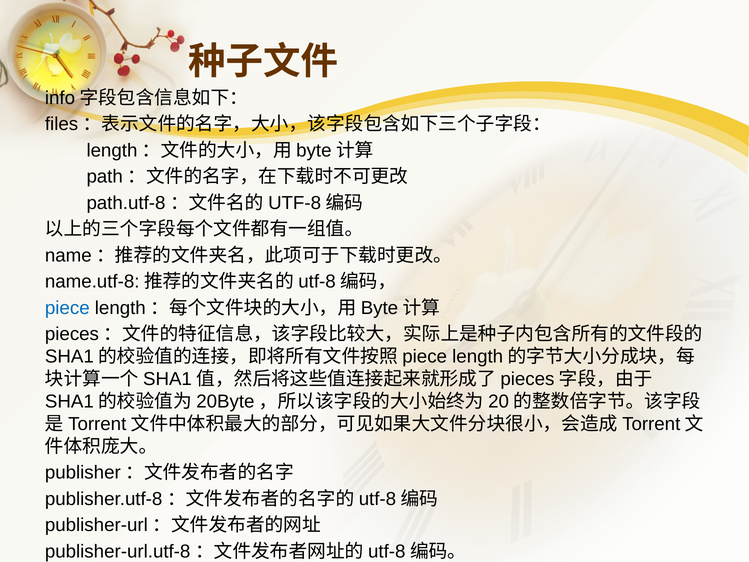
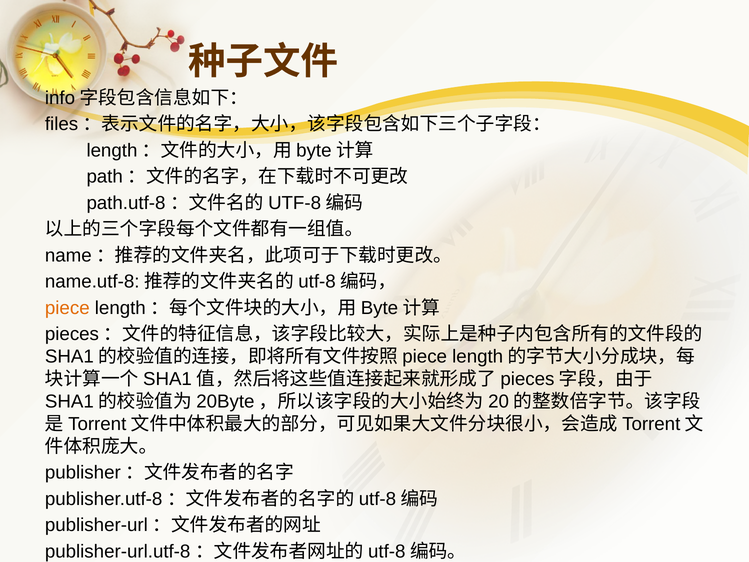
piece colour: blue -> orange
